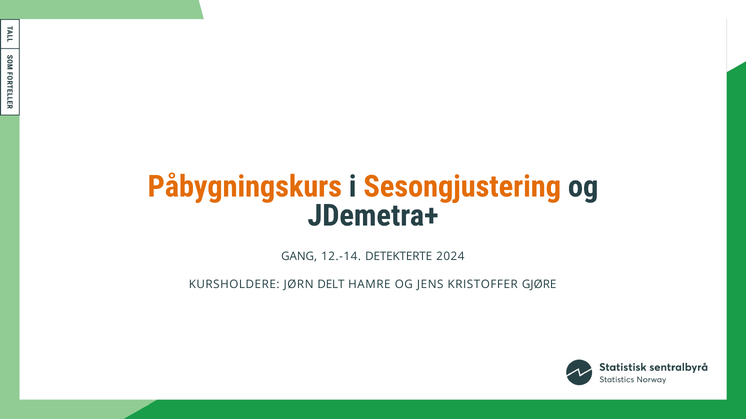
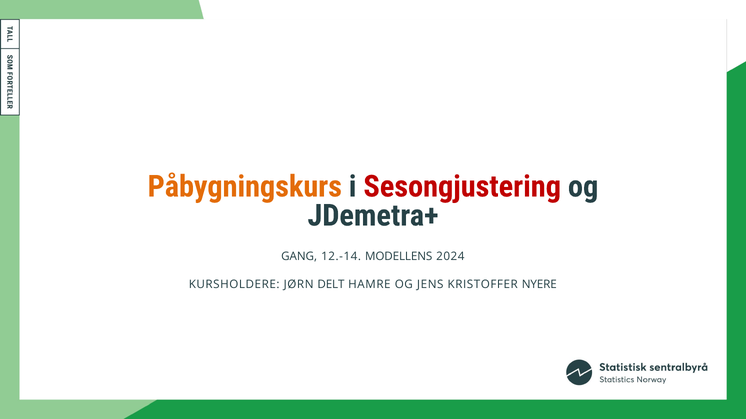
Sesongjustering colour: orange -> red
DETEKTERTE: DETEKTERTE -> MODELLENS
GJØRE: GJØRE -> NYERE
